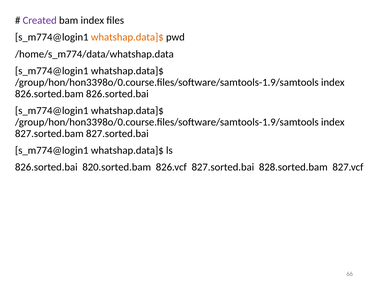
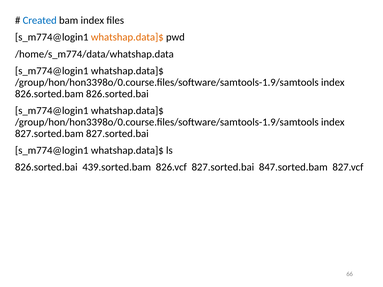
Created colour: purple -> blue
820.sorted.bam: 820.sorted.bam -> 439.sorted.bam
828.sorted.bam: 828.sorted.bam -> 847.sorted.bam
